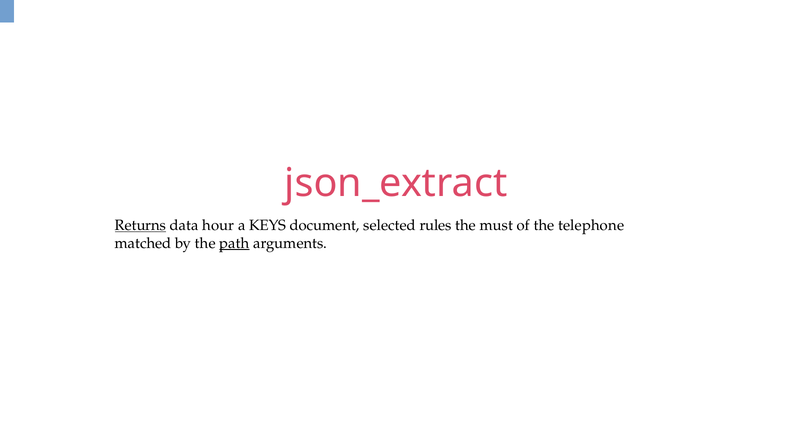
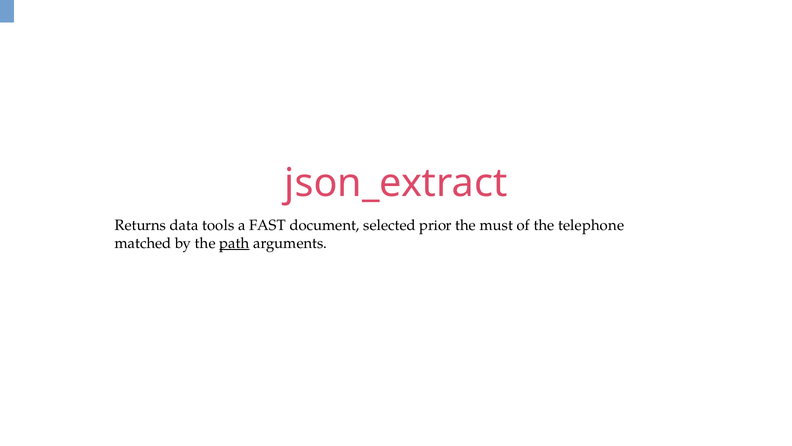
Returns underline: present -> none
hour: hour -> tools
KEYS: KEYS -> FAST
rules: rules -> prior
